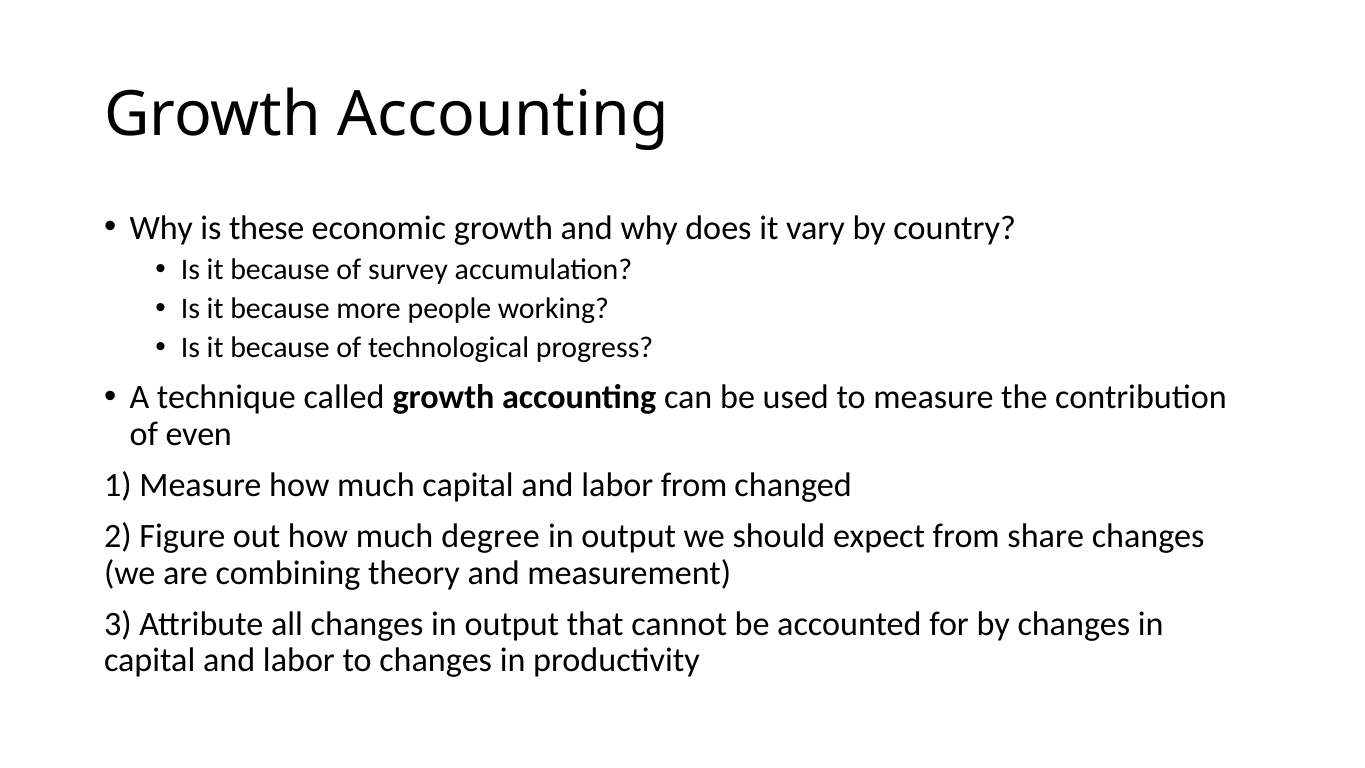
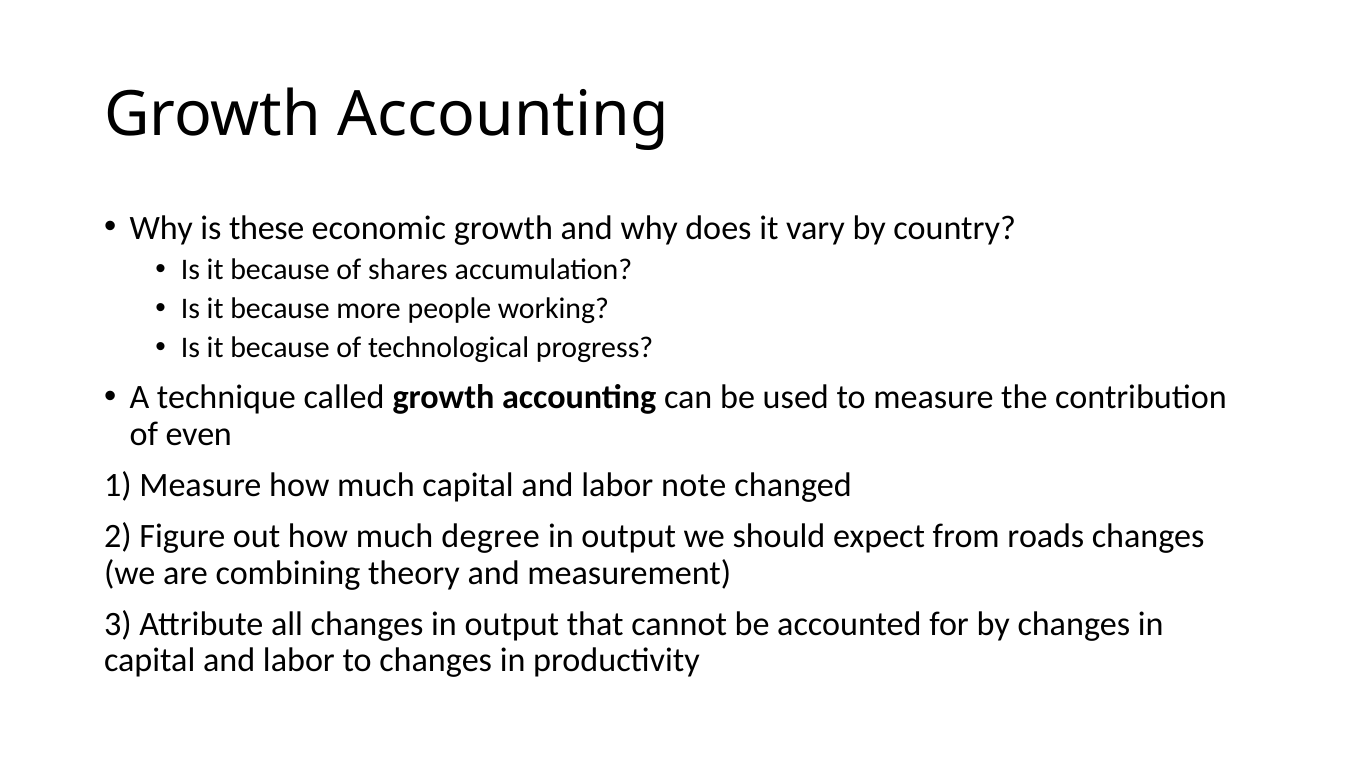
survey: survey -> shares
labor from: from -> note
share: share -> roads
